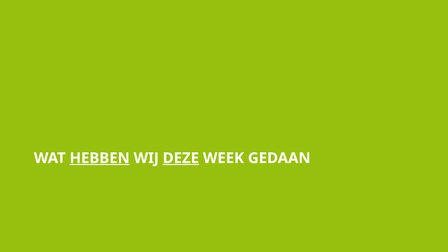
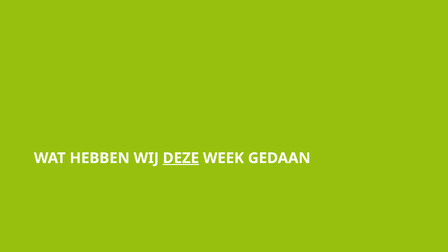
HEBBEN underline: present -> none
